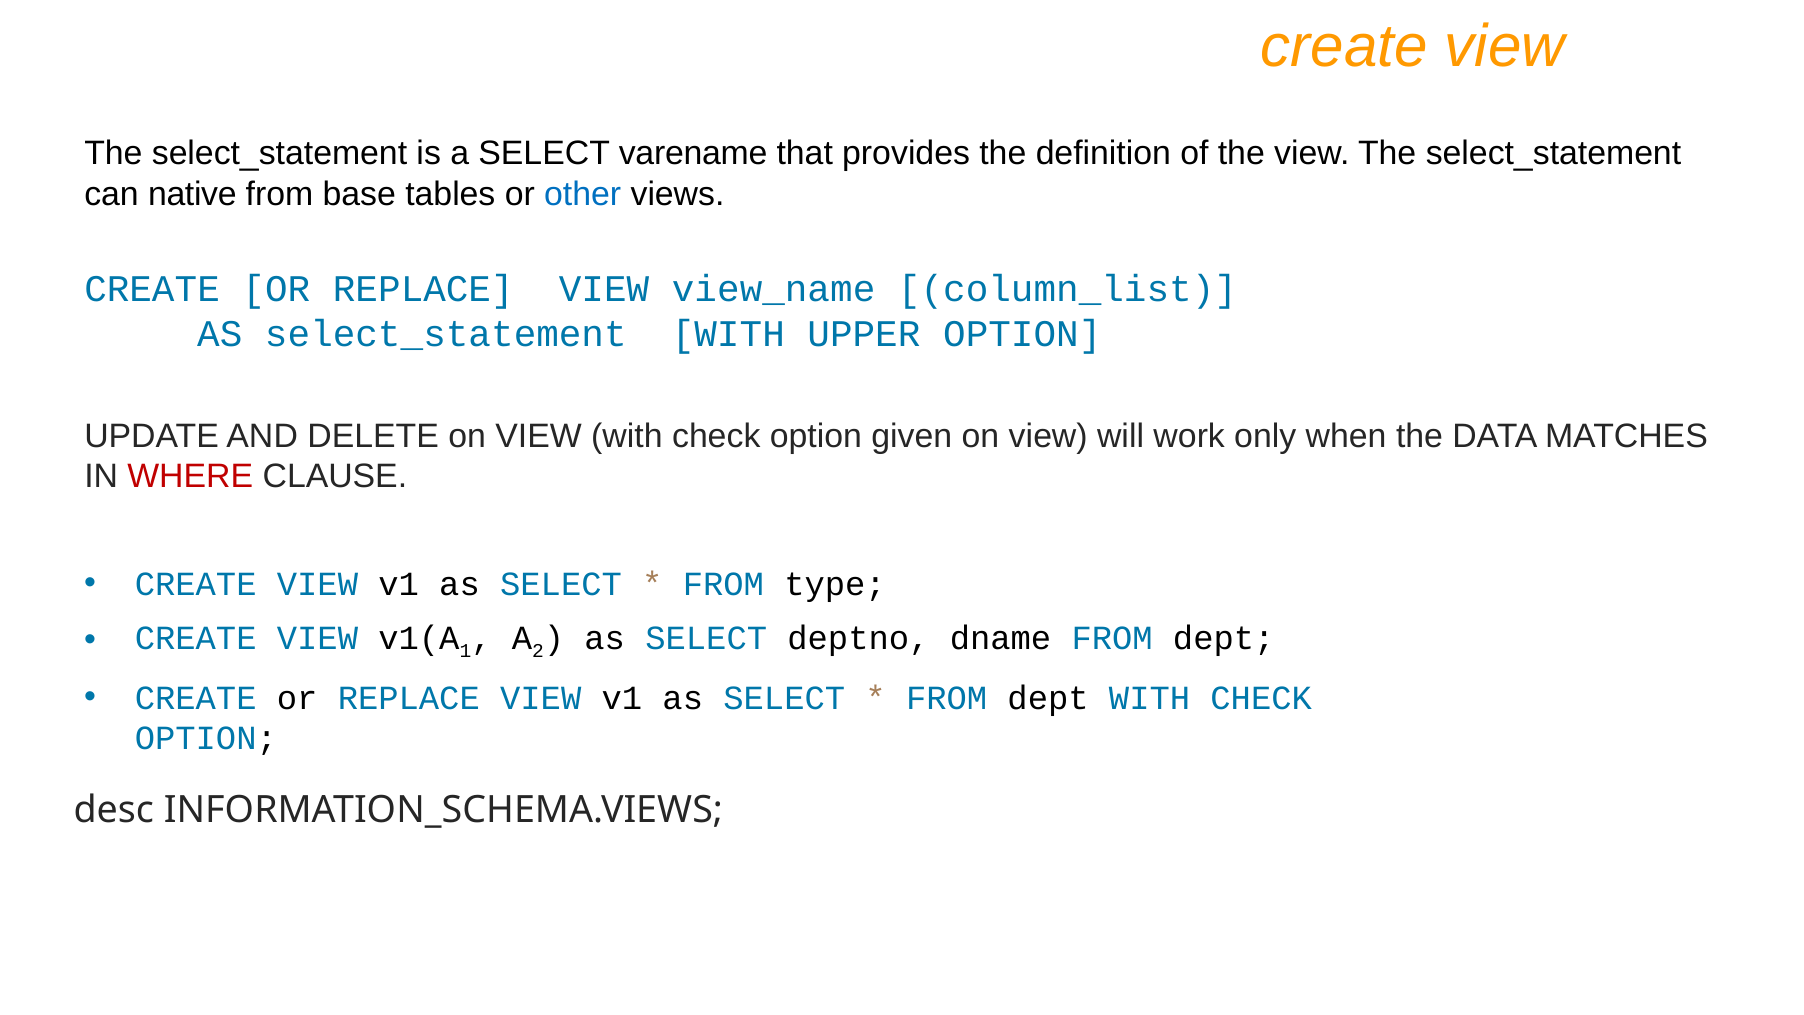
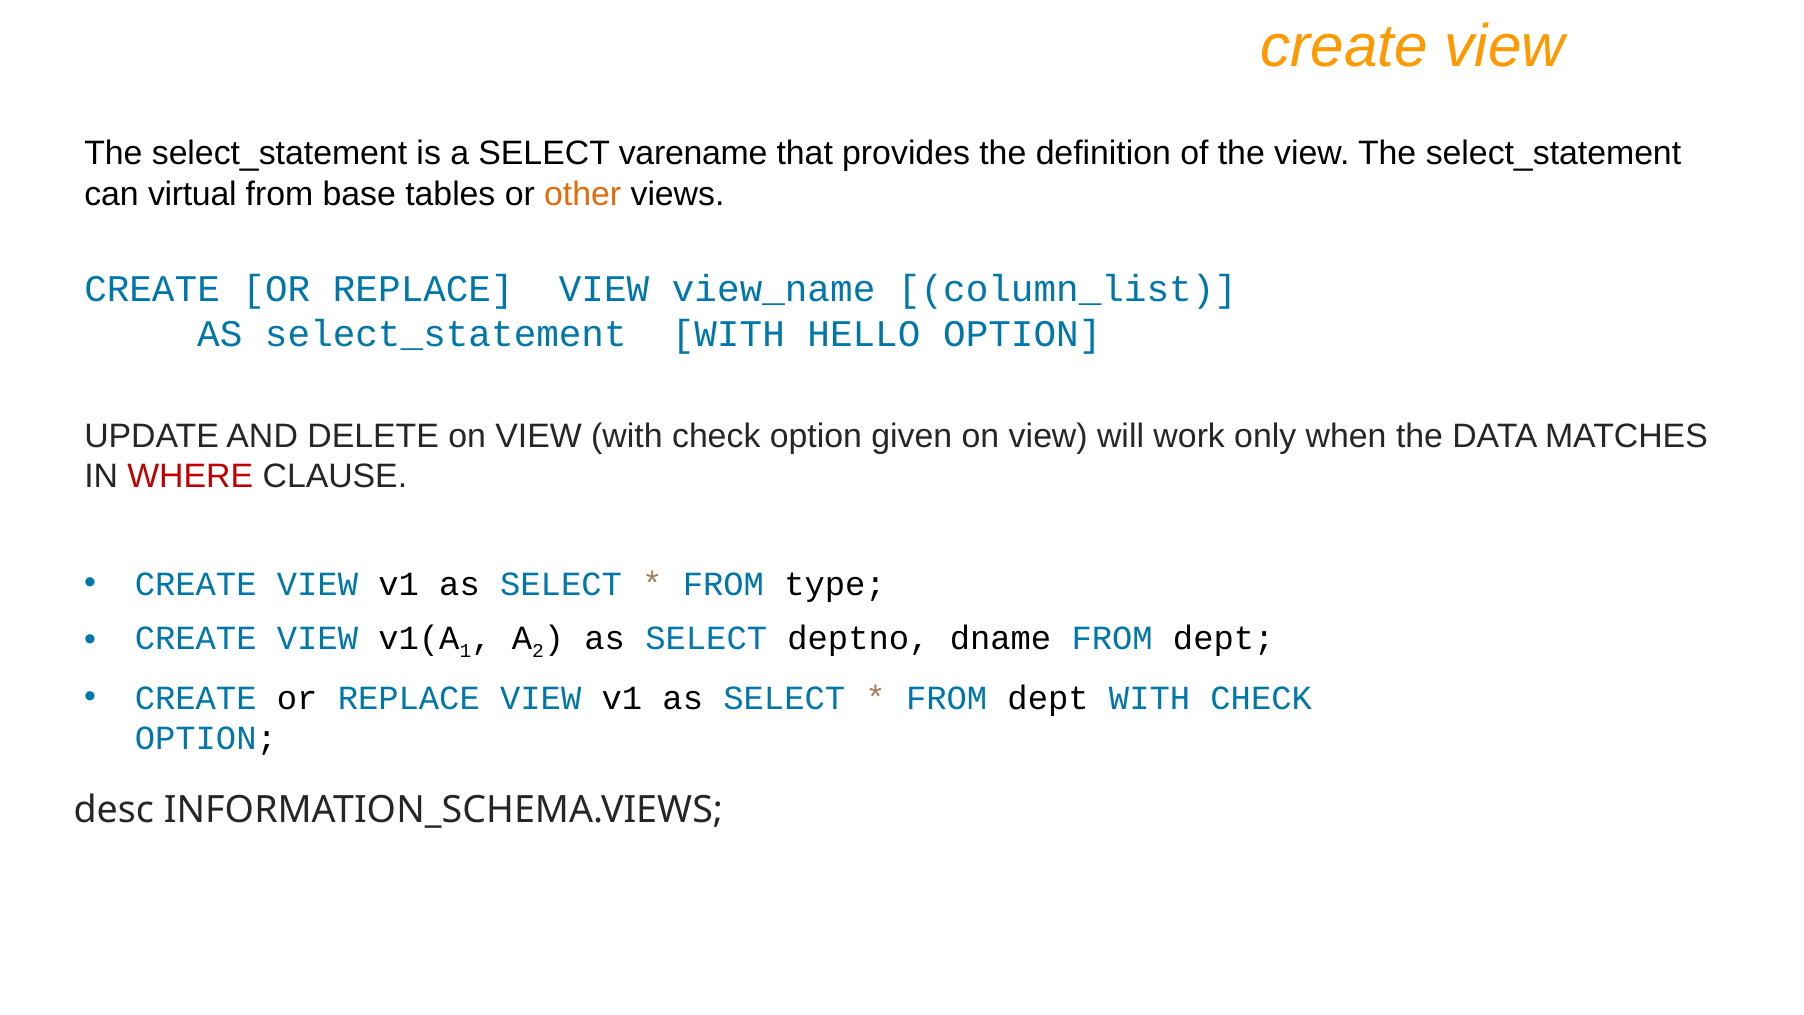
native: native -> virtual
other colour: blue -> orange
UPPER: UPPER -> HELLO
